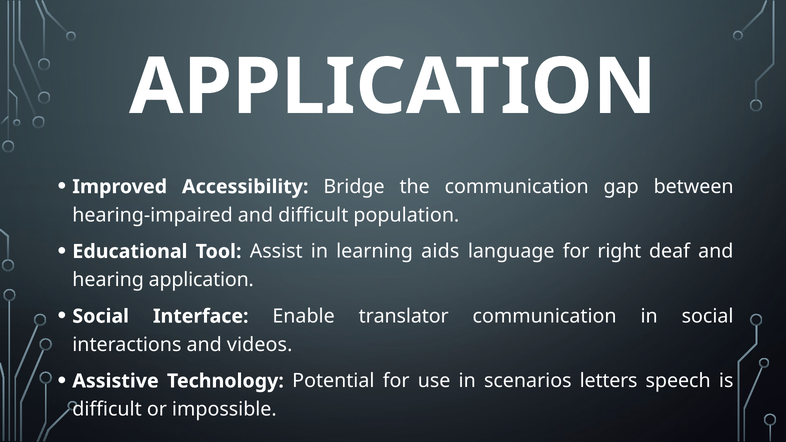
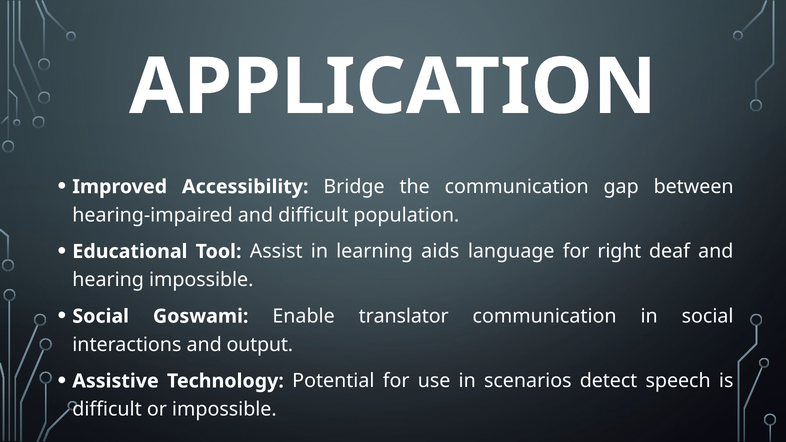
hearing application: application -> impossible
Interface: Interface -> Goswami
videos: videos -> output
letters: letters -> detect
